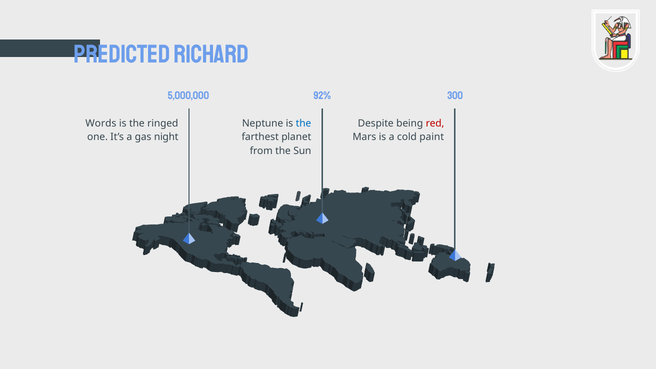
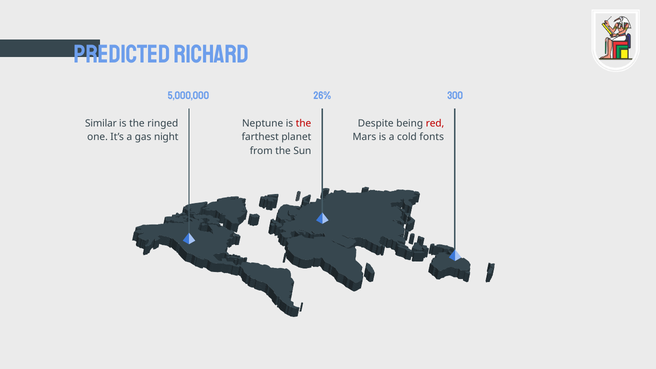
92%: 92% -> 26%
Words: Words -> Similar
the at (304, 123) colour: blue -> red
paint: paint -> fonts
